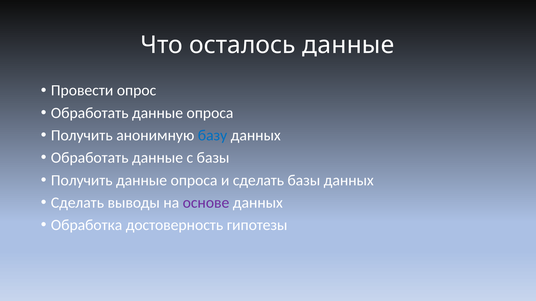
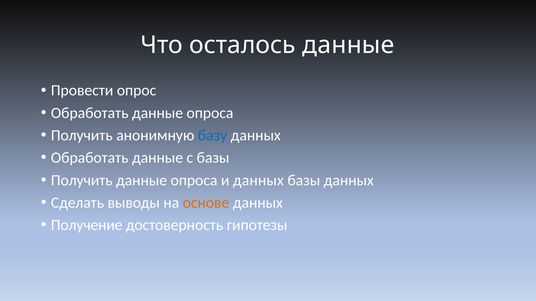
и сделать: сделать -> данных
основе colour: purple -> orange
Обработка: Обработка -> Получение
